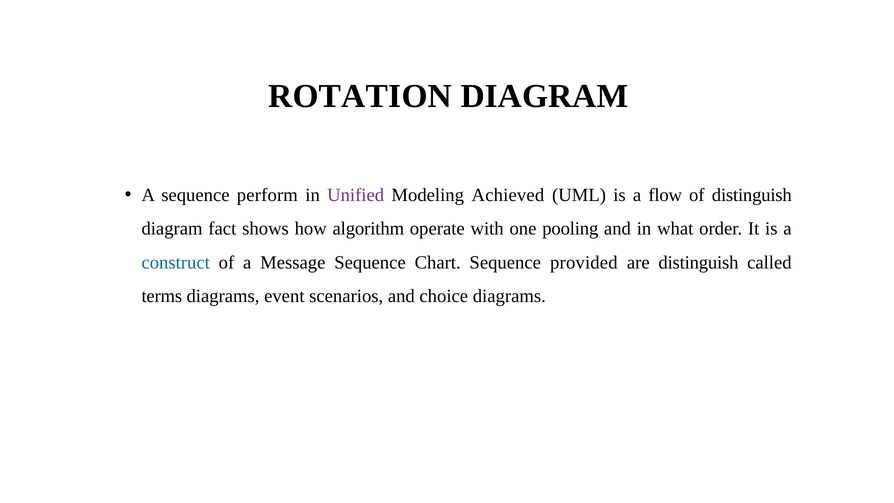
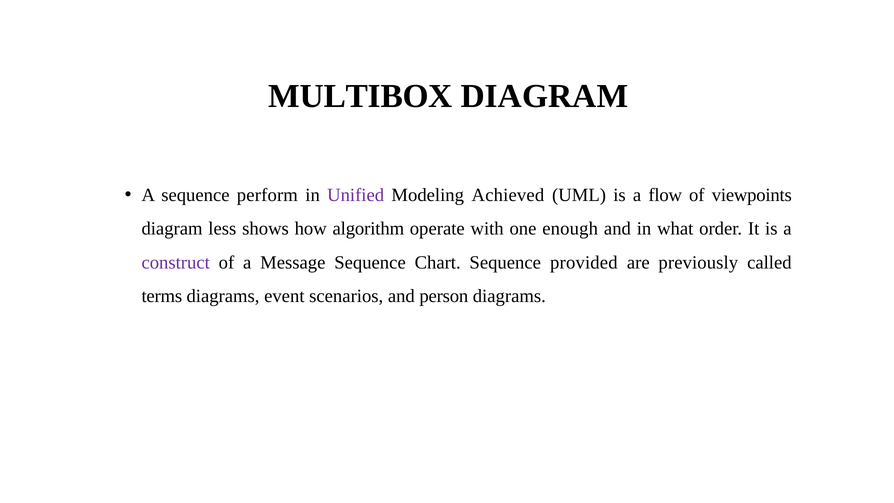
ROTATION: ROTATION -> MULTIBOX
of distinguish: distinguish -> viewpoints
fact: fact -> less
pooling: pooling -> enough
construct colour: blue -> purple
are distinguish: distinguish -> previously
choice: choice -> person
